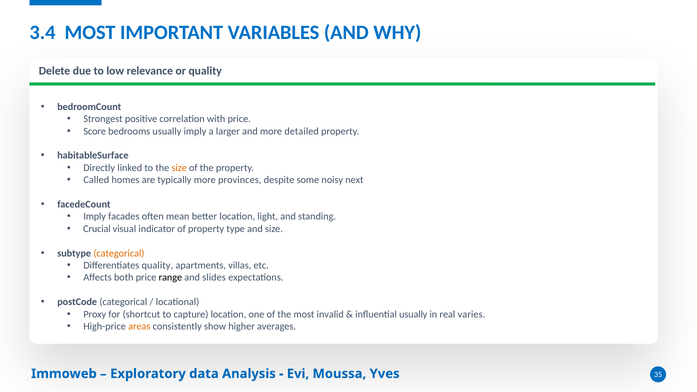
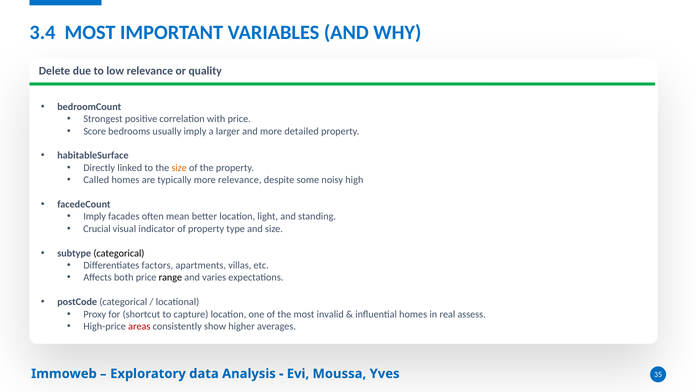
more provinces: provinces -> relevance
next: next -> high
categorical at (119, 253) colour: orange -> black
Differentiates quality: quality -> factors
slides: slides -> varies
influential usually: usually -> homes
varies: varies -> assess
areas colour: orange -> red
